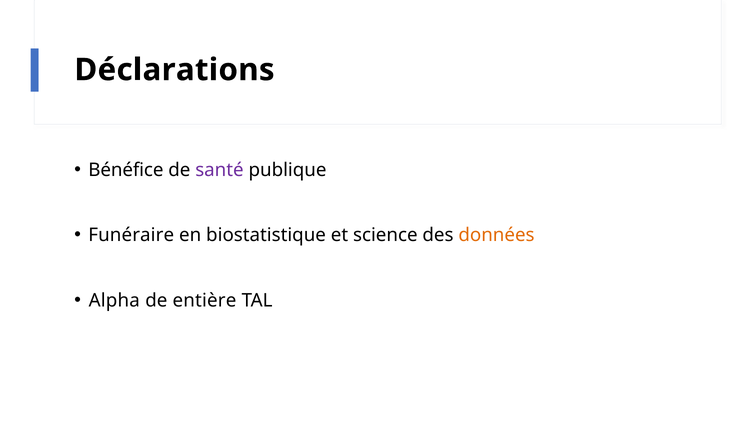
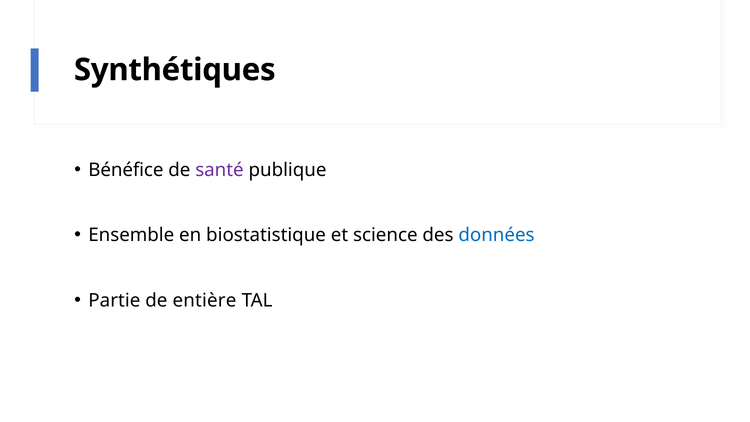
Déclarations: Déclarations -> Synthétiques
Funéraire: Funéraire -> Ensemble
données colour: orange -> blue
Alpha: Alpha -> Partie
